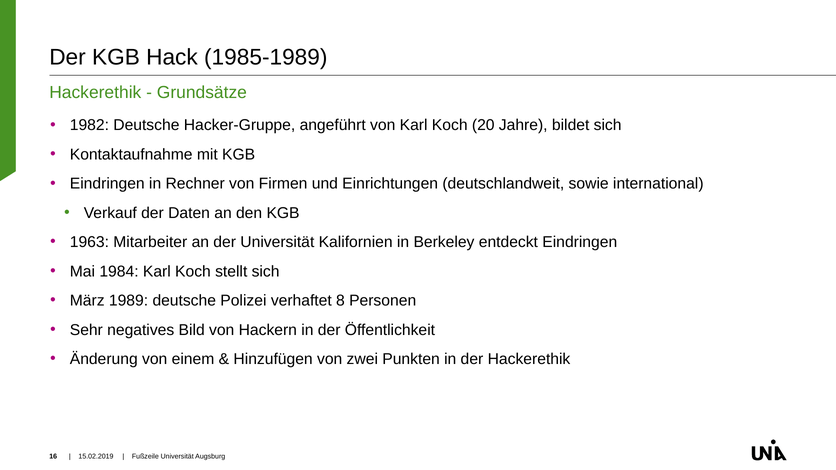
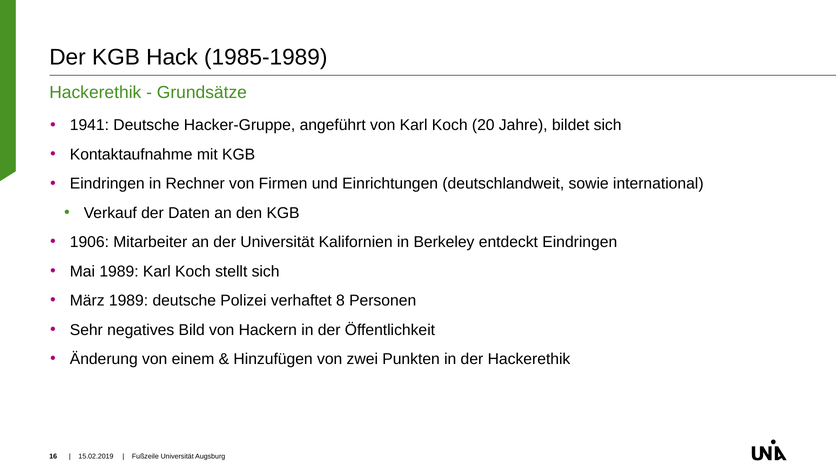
1982: 1982 -> 1941
1963: 1963 -> 1906
Mai 1984: 1984 -> 1989
